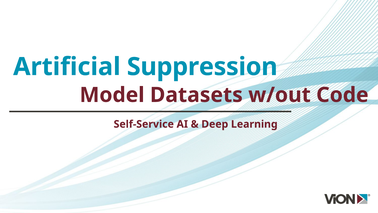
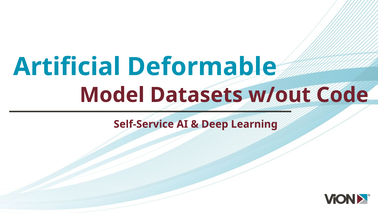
Suppression: Suppression -> Deformable
